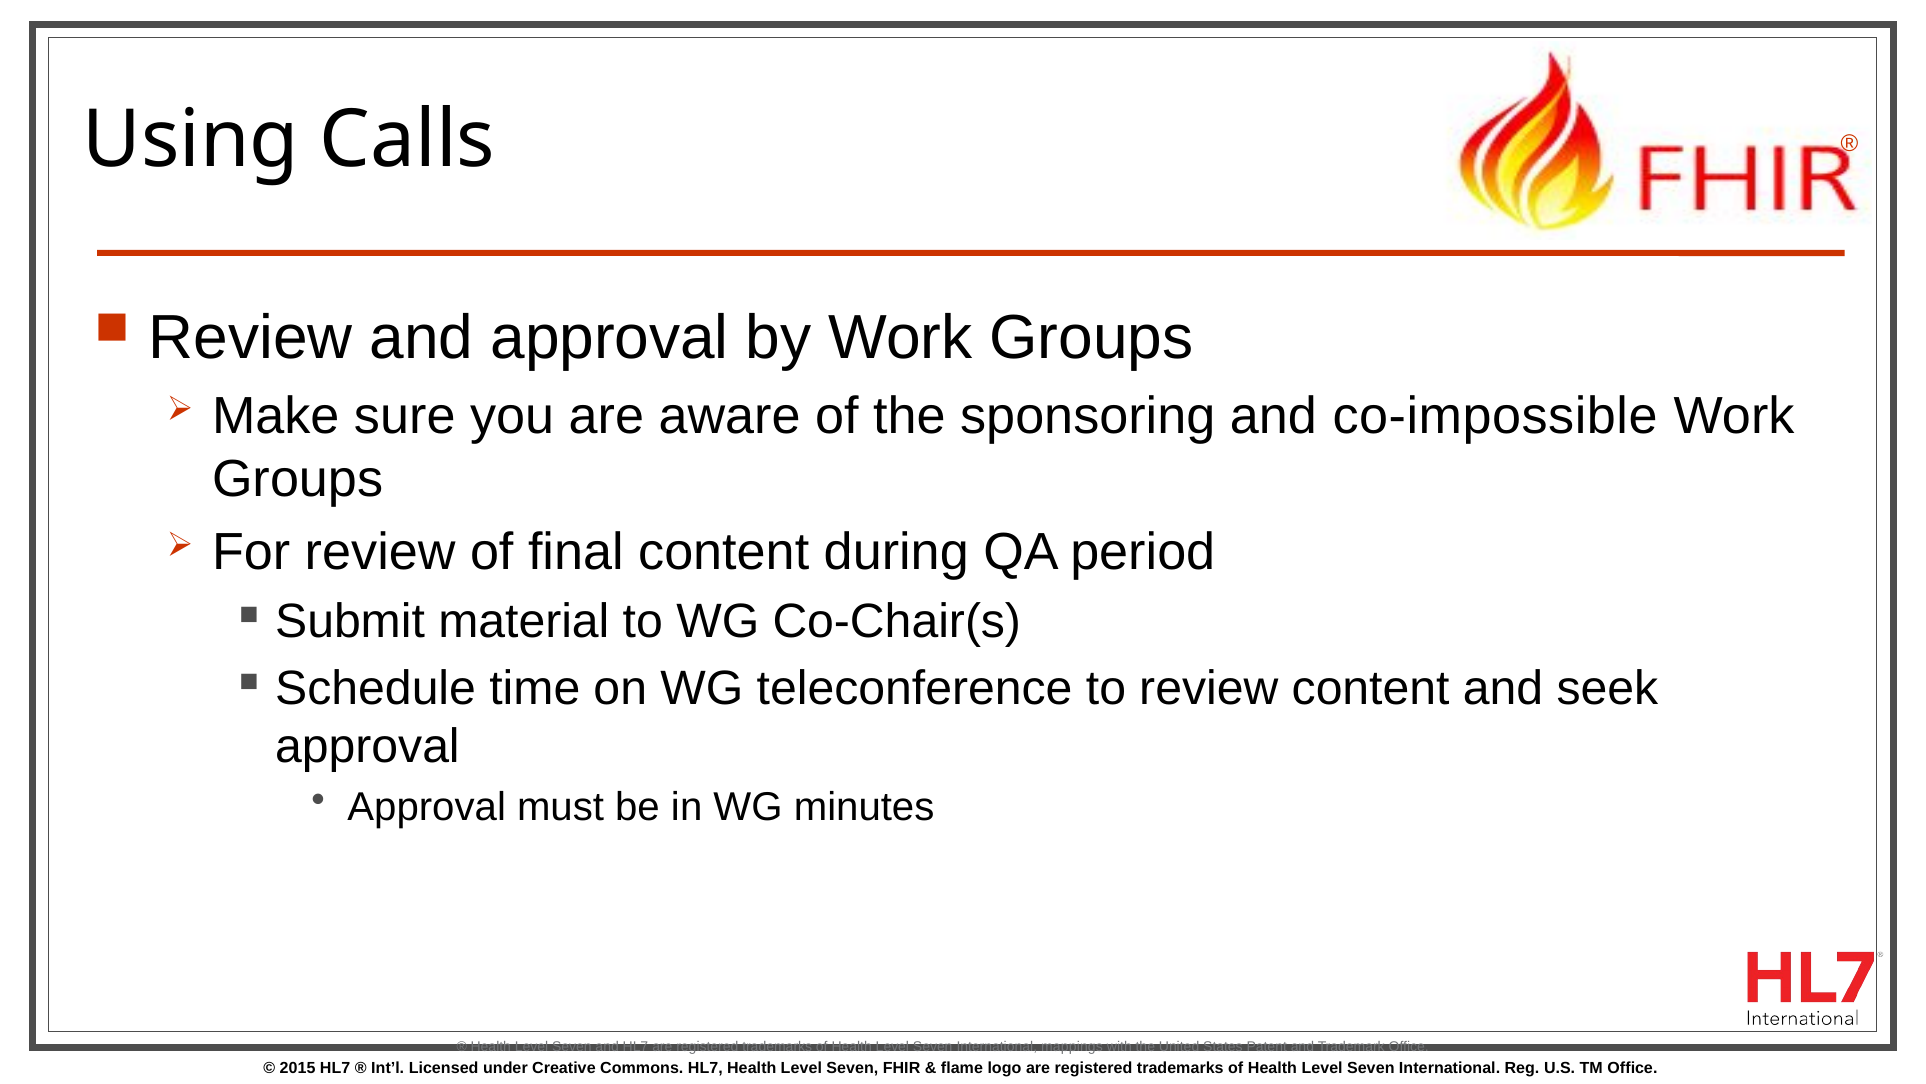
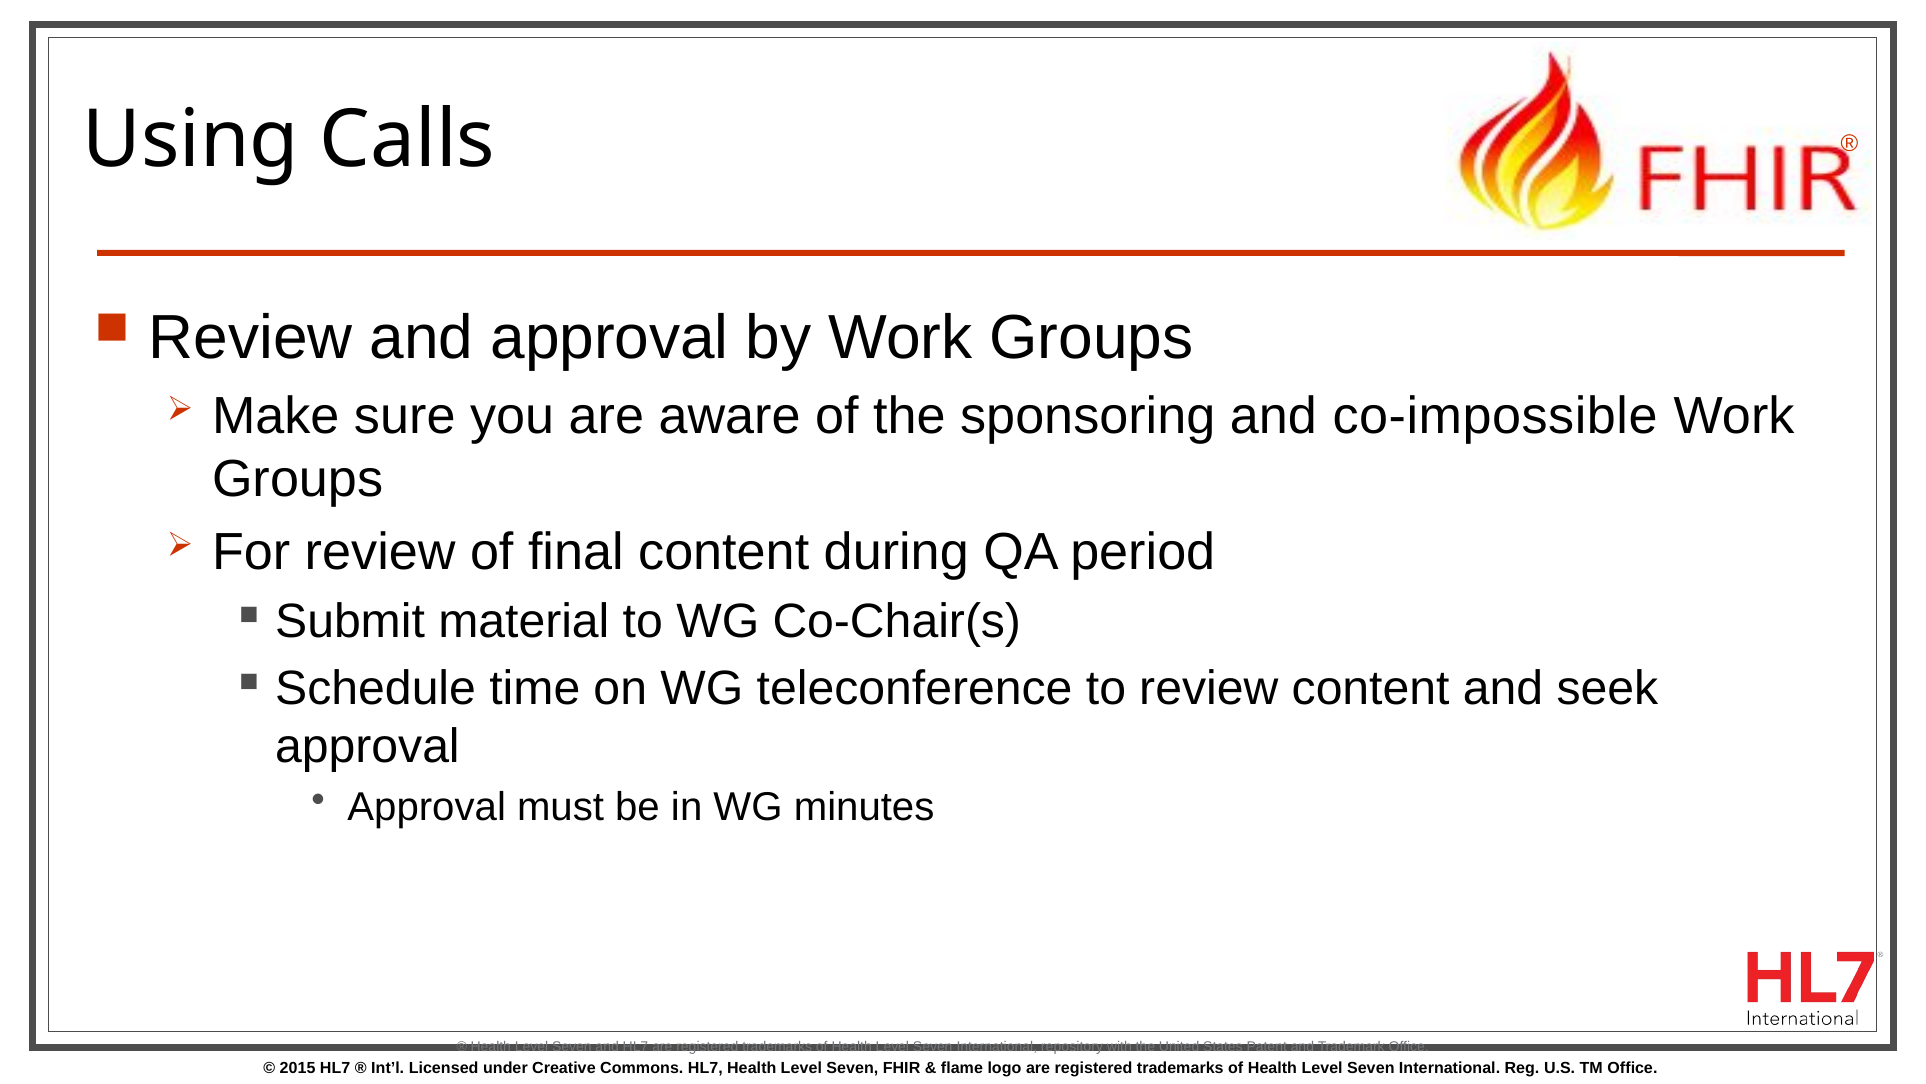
mappings: mappings -> repository
